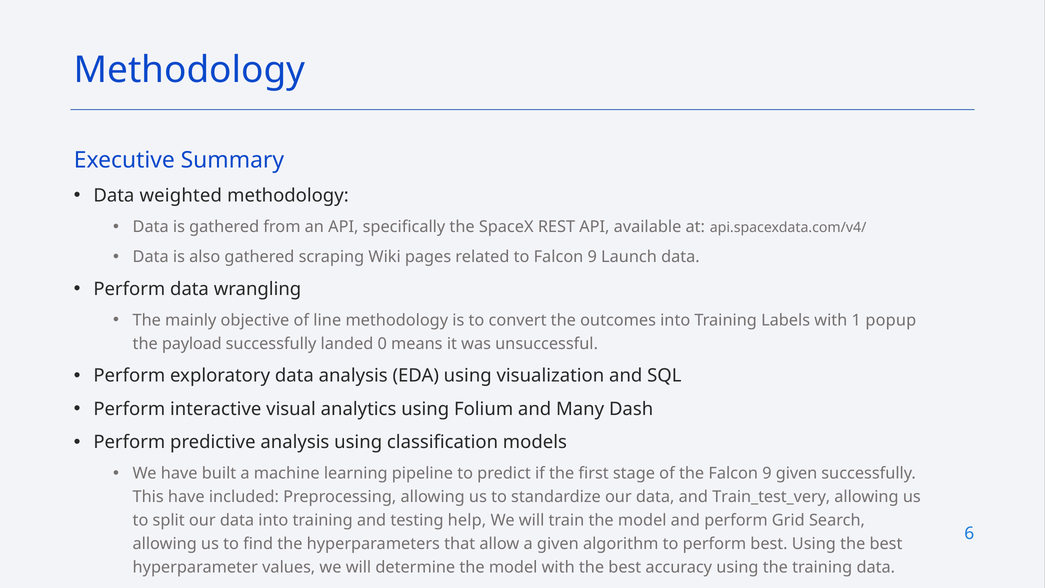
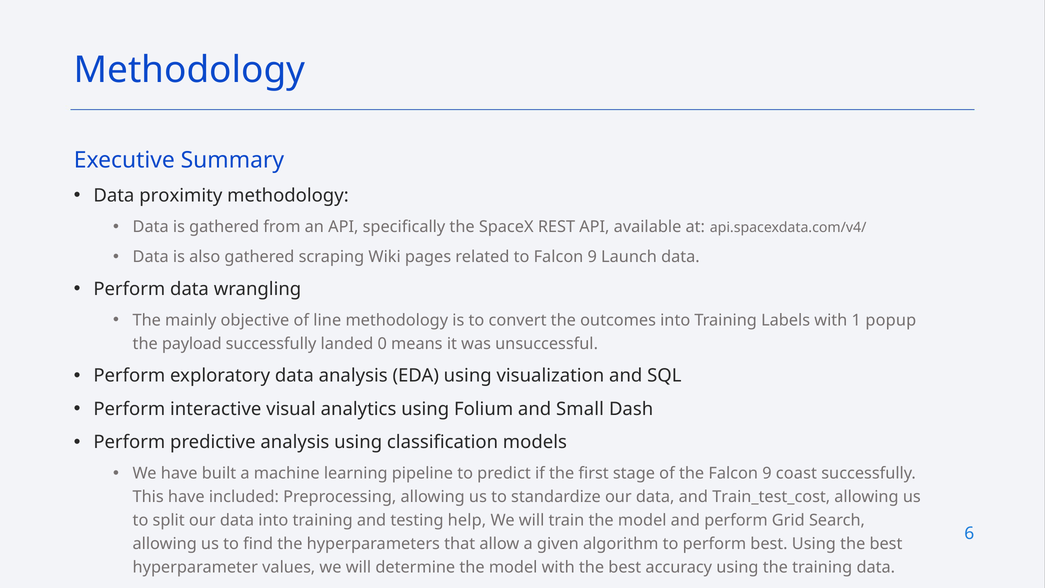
weighted: weighted -> proximity
Many: Many -> Small
9 given: given -> coast
Train_test_very: Train_test_very -> Train_test_cost
